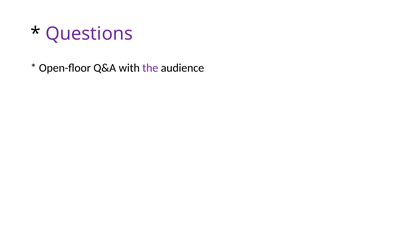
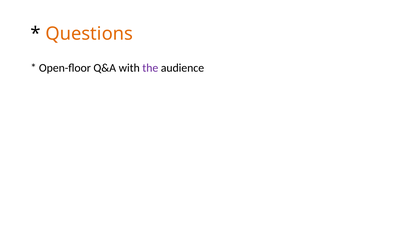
Questions colour: purple -> orange
